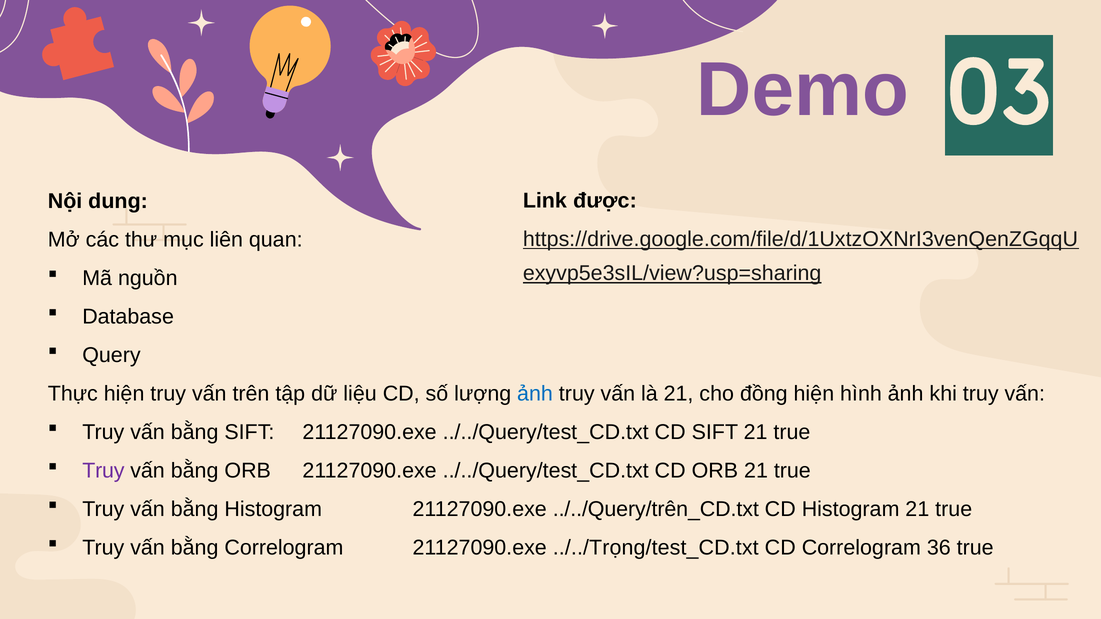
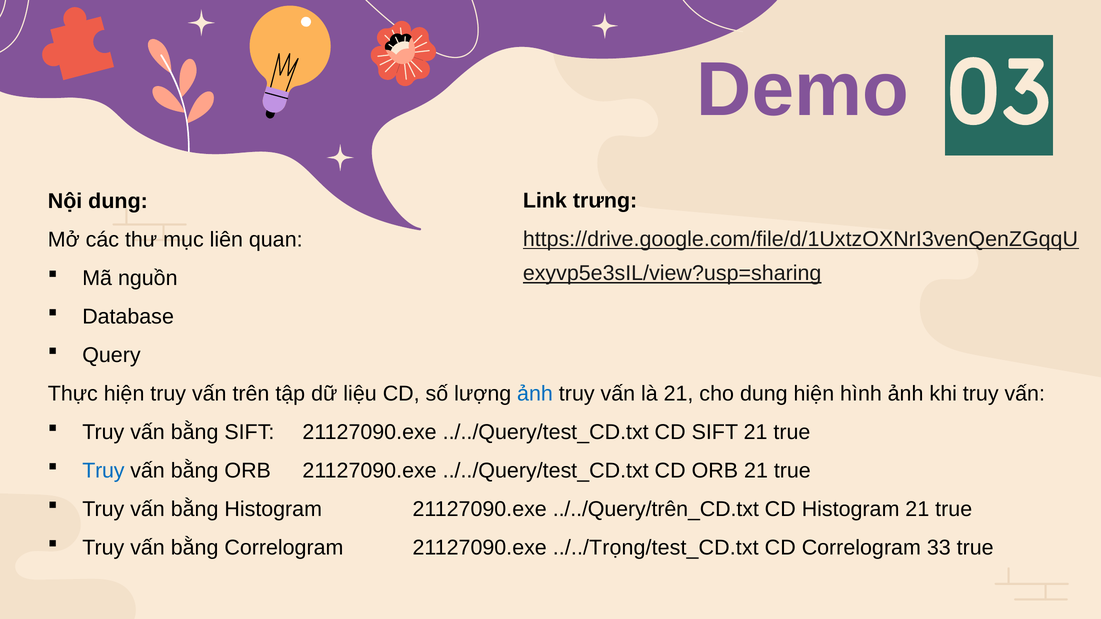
được: được -> trưng
cho đồng: đồng -> dung
Truy at (103, 471) colour: purple -> blue
36: 36 -> 33
